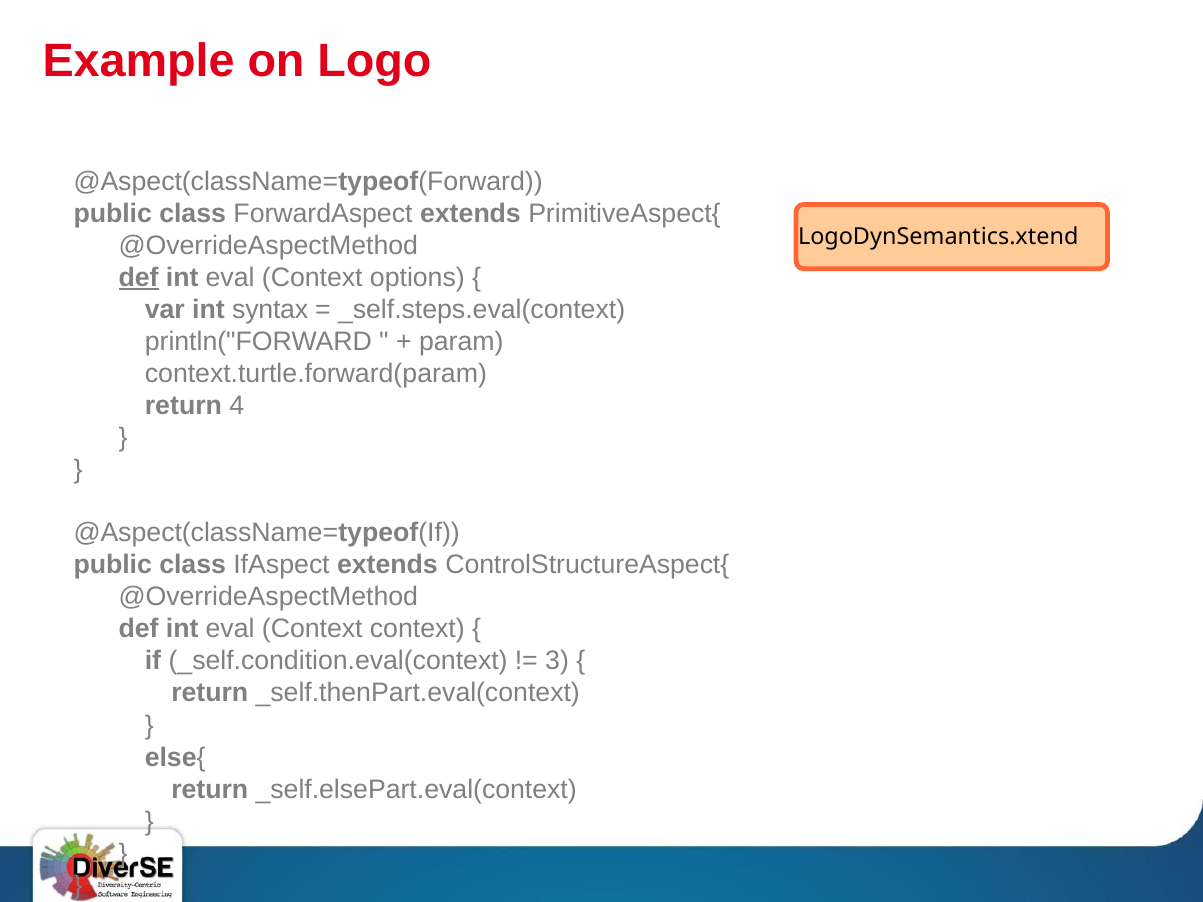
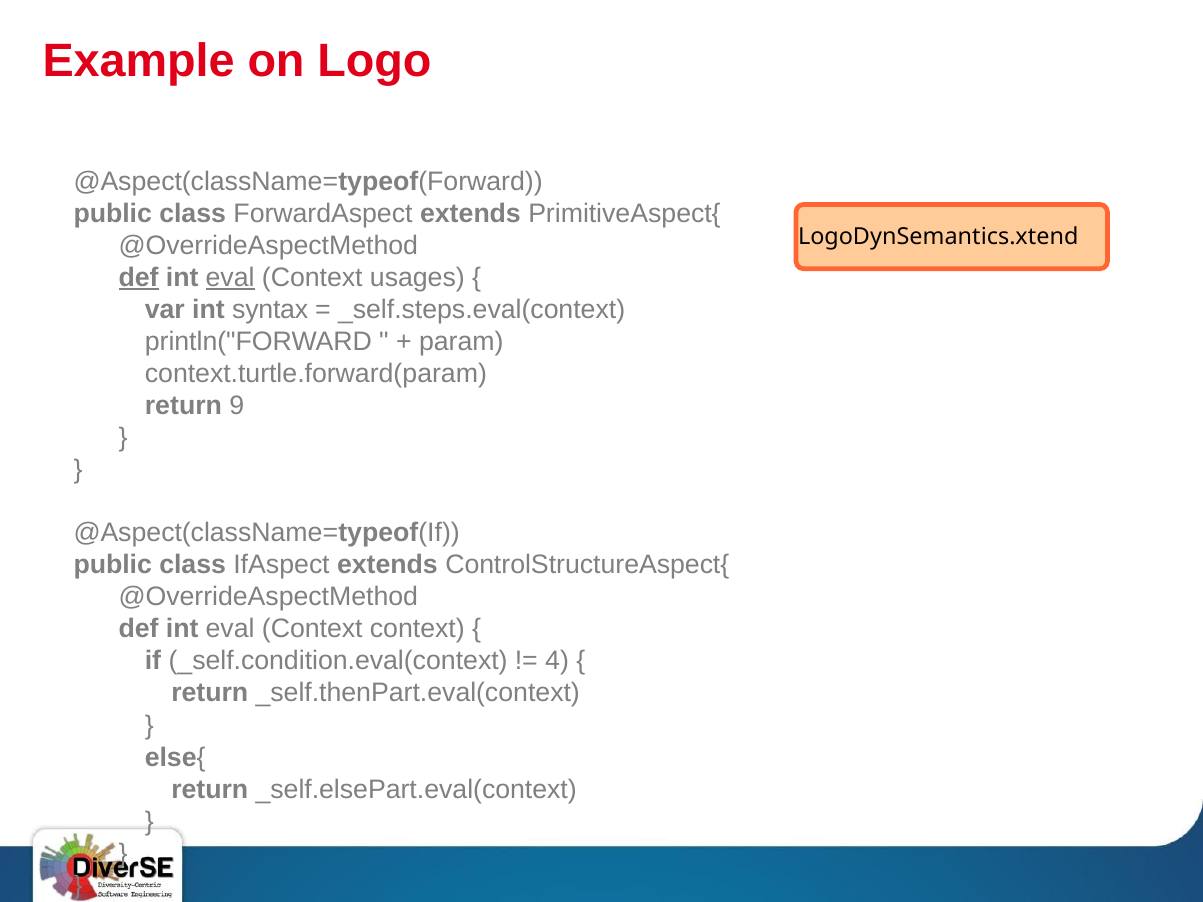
eval at (230, 278) underline: none -> present
options: options -> usages
4: 4 -> 9
3: 3 -> 4
